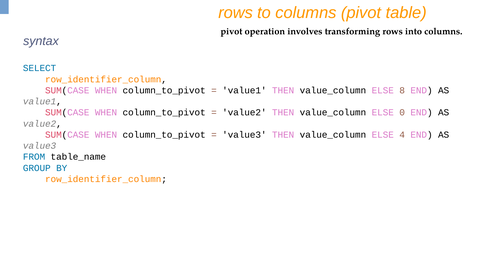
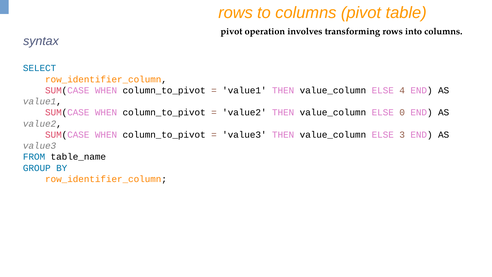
8: 8 -> 4
4: 4 -> 3
